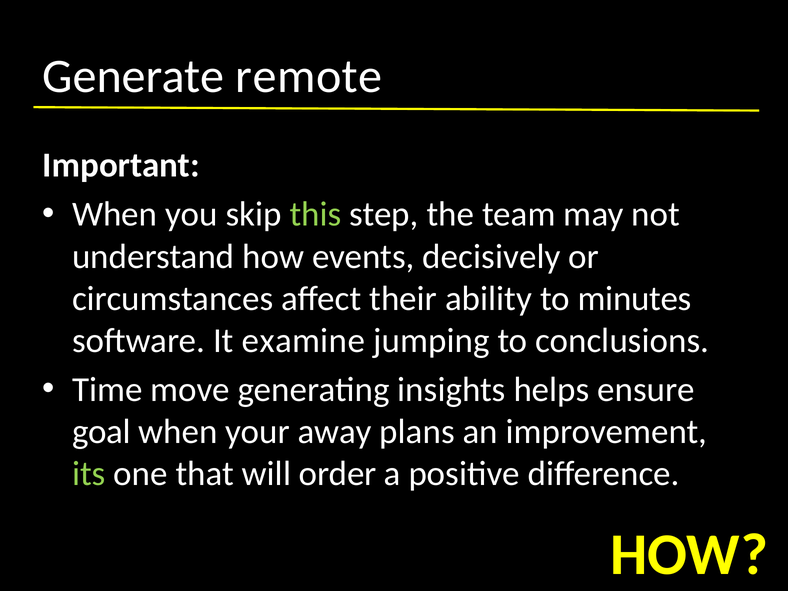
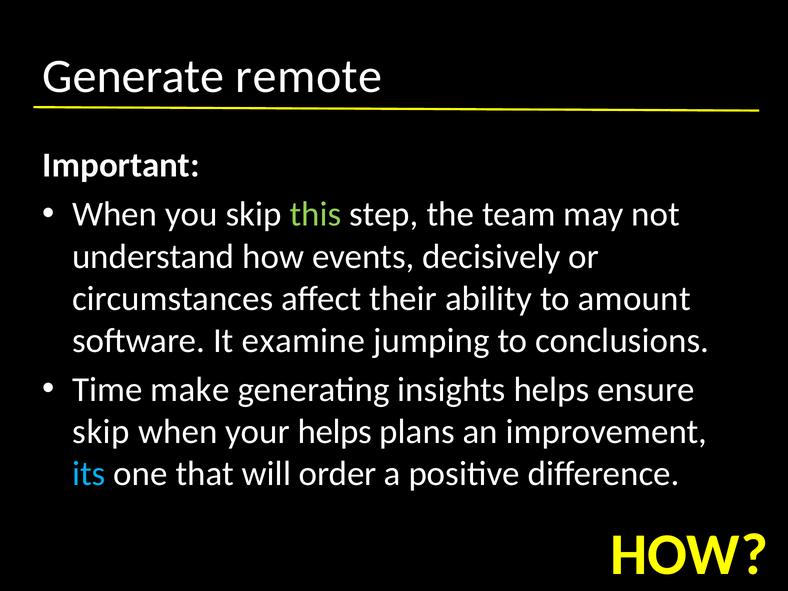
minutes: minutes -> amount
move: move -> make
goal at (101, 432): goal -> skip
your away: away -> helps
its colour: light green -> light blue
